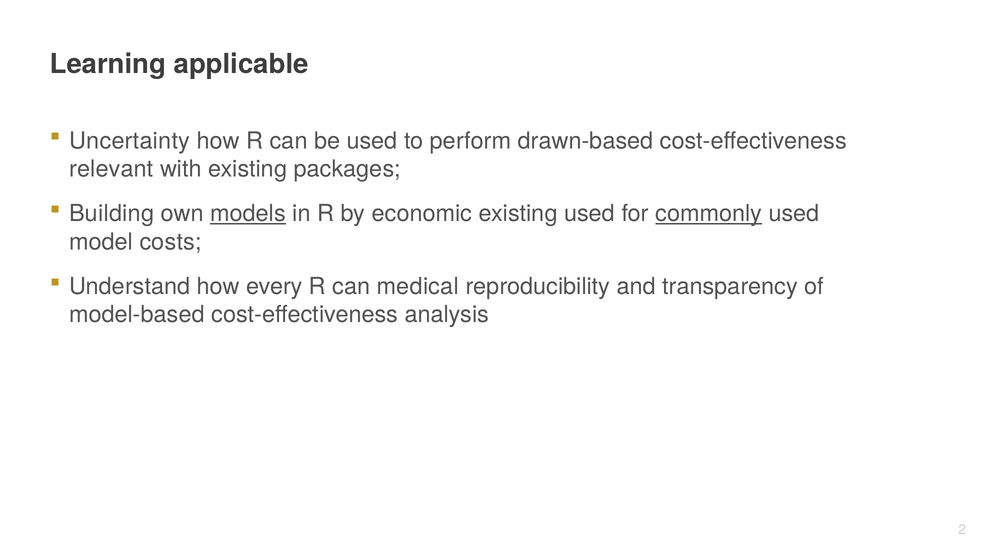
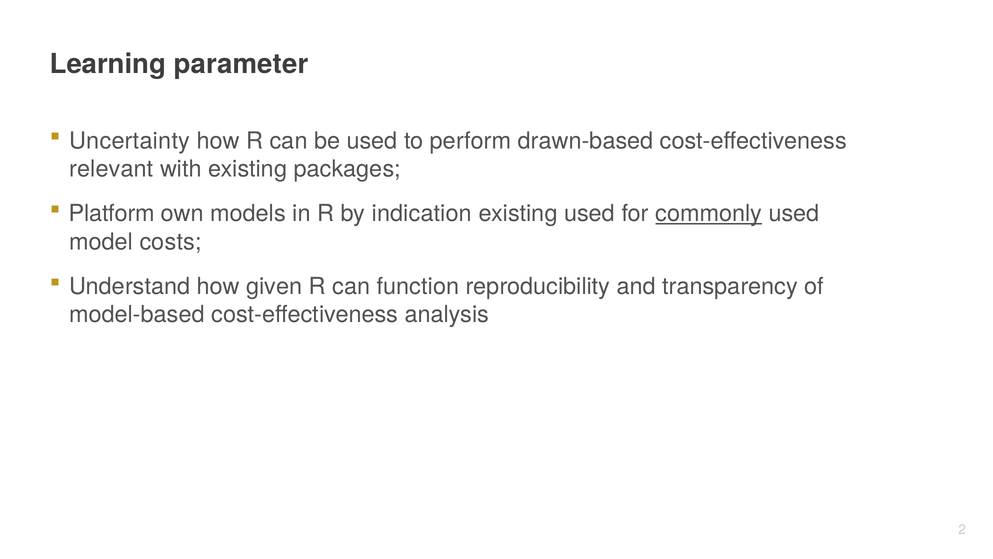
applicable: applicable -> parameter
Building: Building -> Platform
models underline: present -> none
economic: economic -> indication
every: every -> given
medical: medical -> function
